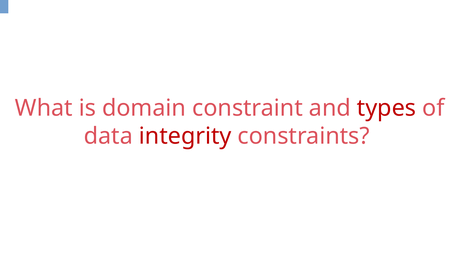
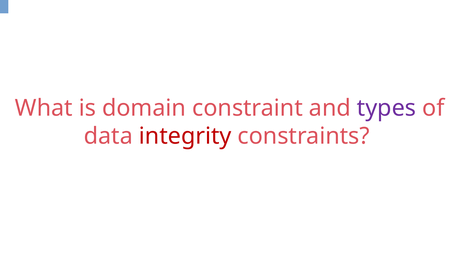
types colour: red -> purple
